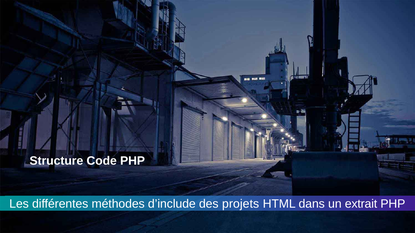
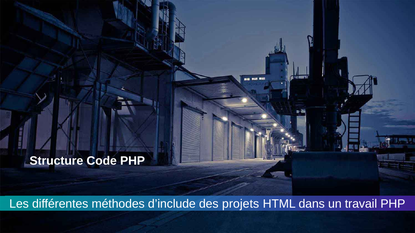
extrait: extrait -> travail
